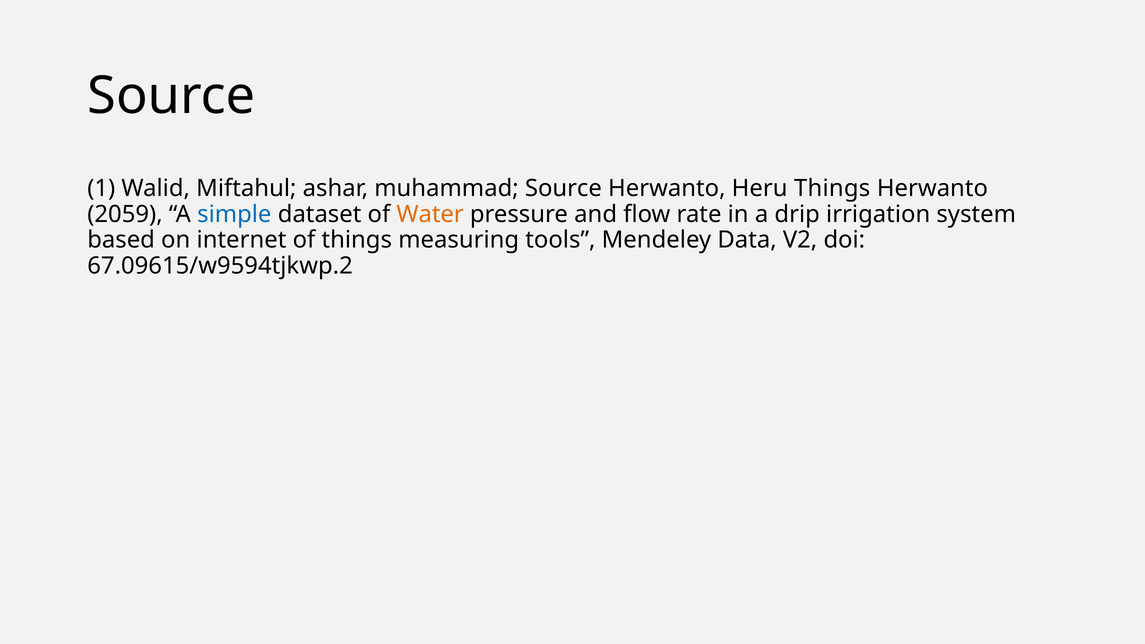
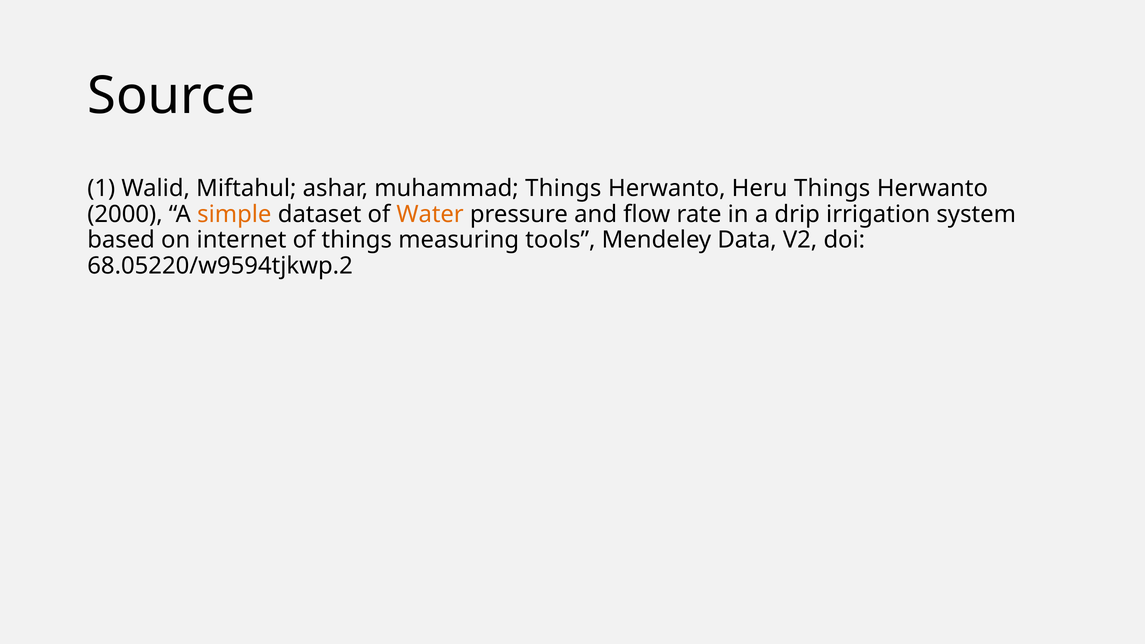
muhammad Source: Source -> Things
2059: 2059 -> 2000
simple colour: blue -> orange
67.09615/w9594tjkwp.2: 67.09615/w9594tjkwp.2 -> 68.05220/w9594tjkwp.2
